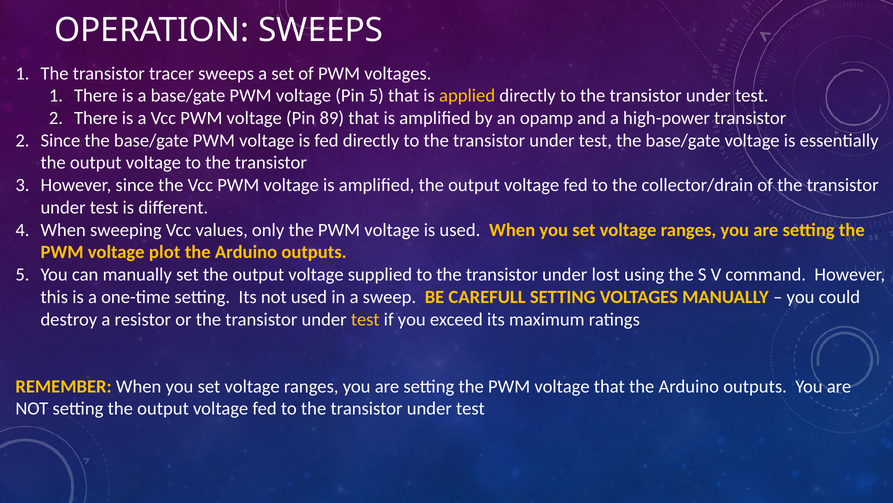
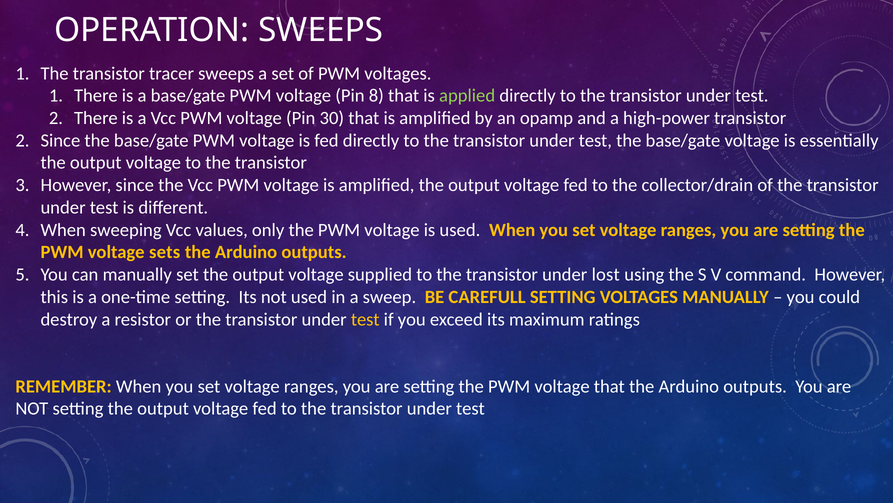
Pin 5: 5 -> 8
applied colour: yellow -> light green
89: 89 -> 30
plot: plot -> sets
